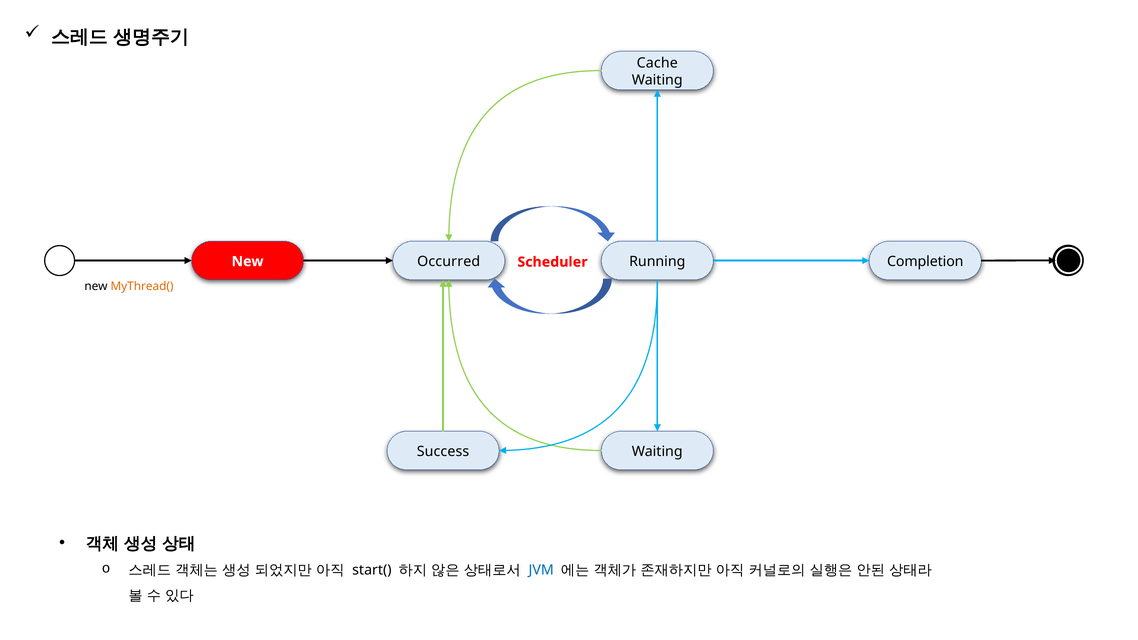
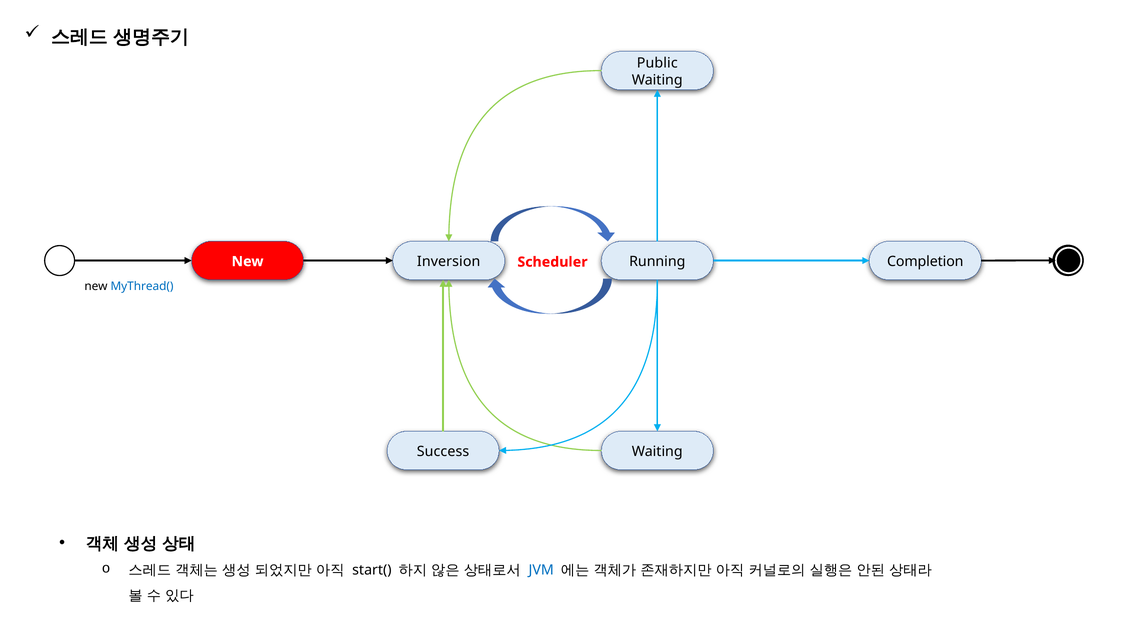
Cache: Cache -> Public
Occurred: Occurred -> Inversion
MyThread( colour: orange -> blue
